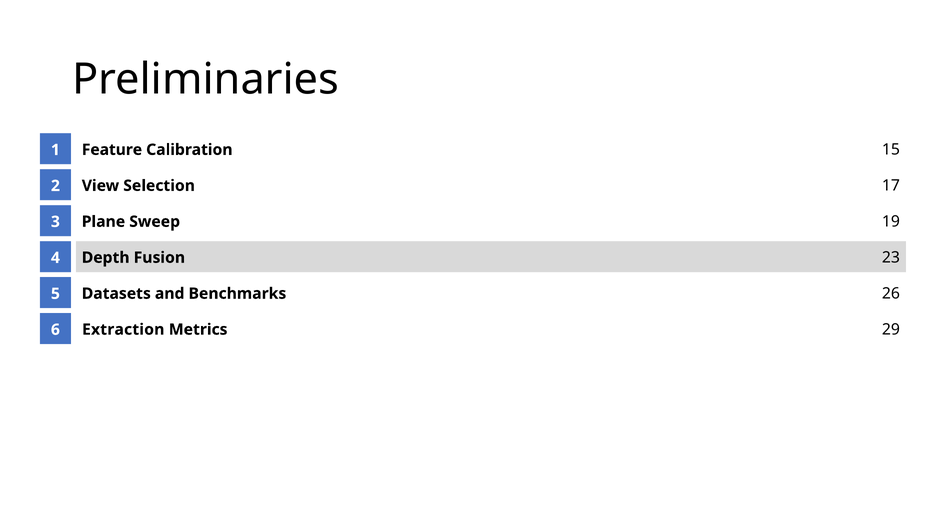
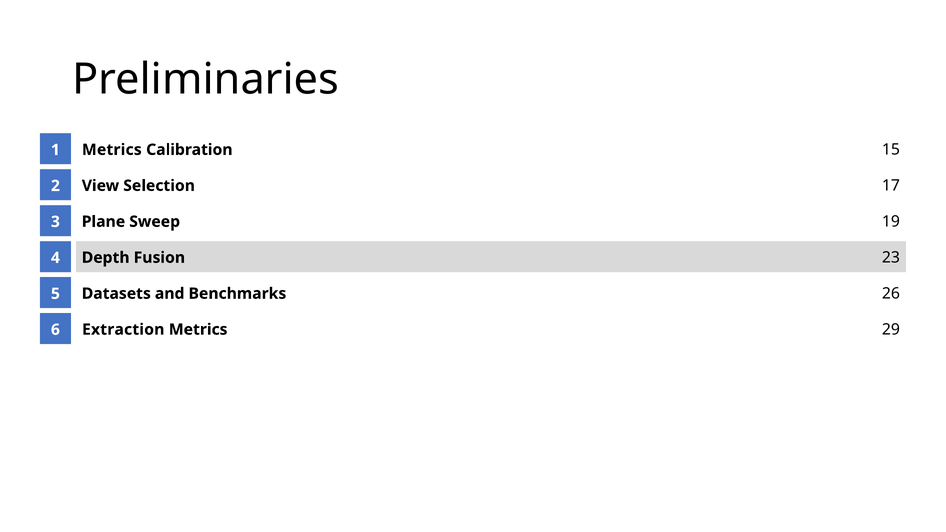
Feature at (112, 150): Feature -> Metrics
